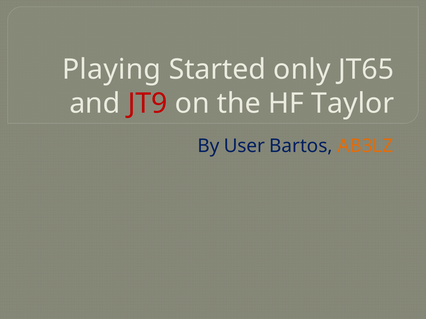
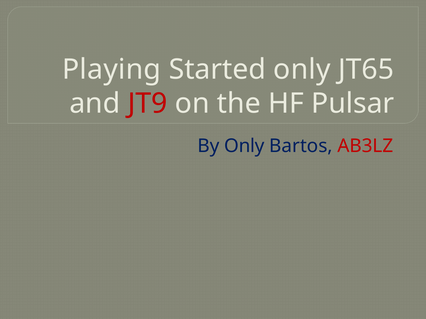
Taylor: Taylor -> Pulsar
By User: User -> Only
AB3LZ colour: orange -> red
